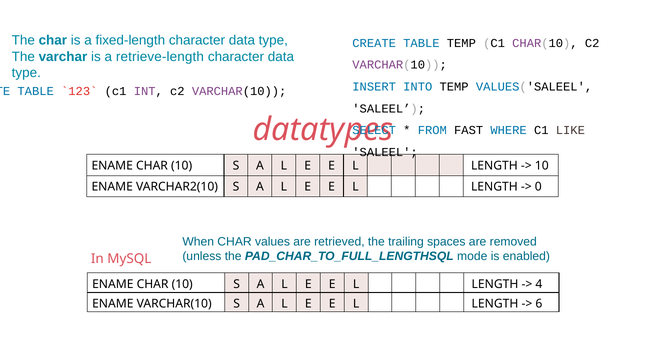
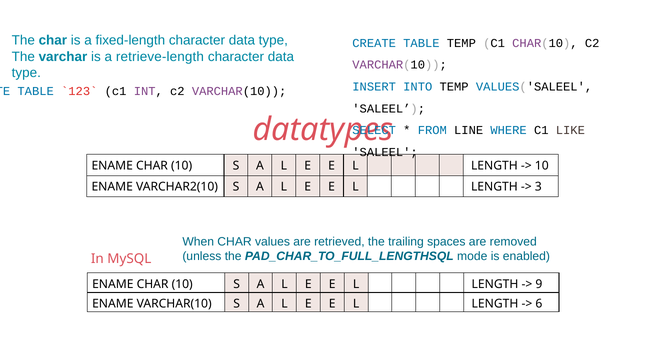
FAST: FAST -> LINE
0: 0 -> 3
4: 4 -> 9
